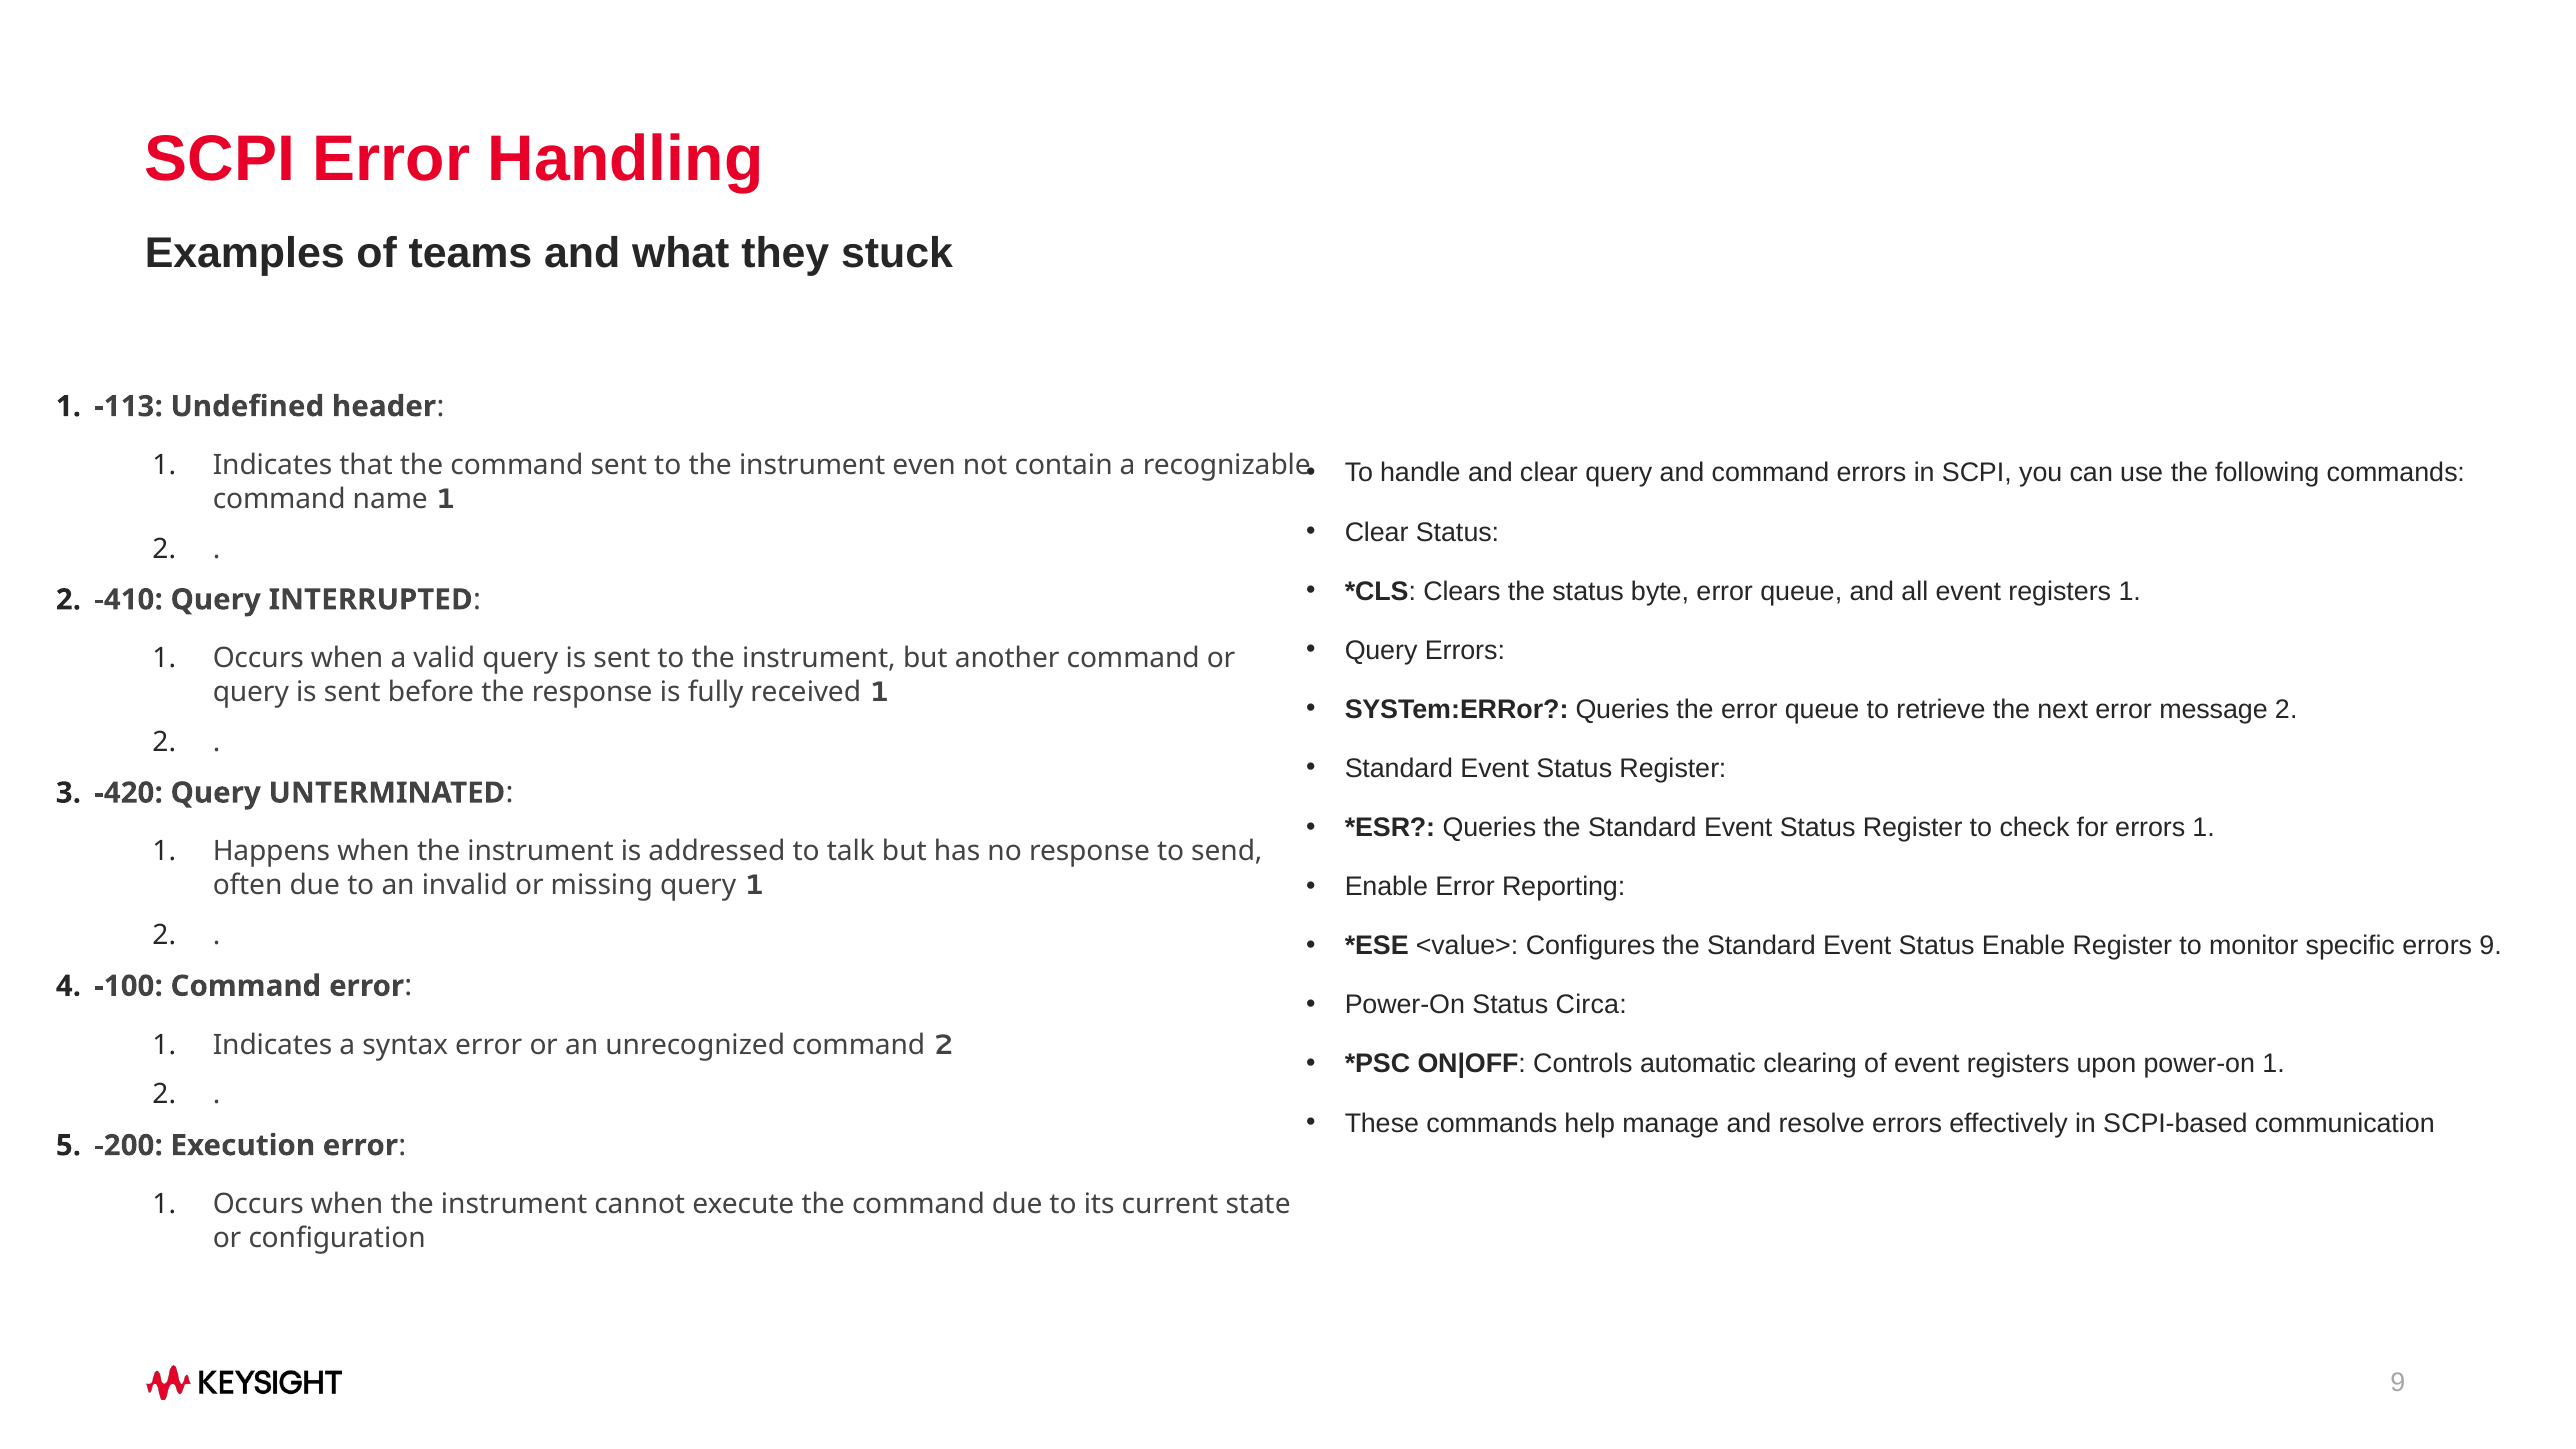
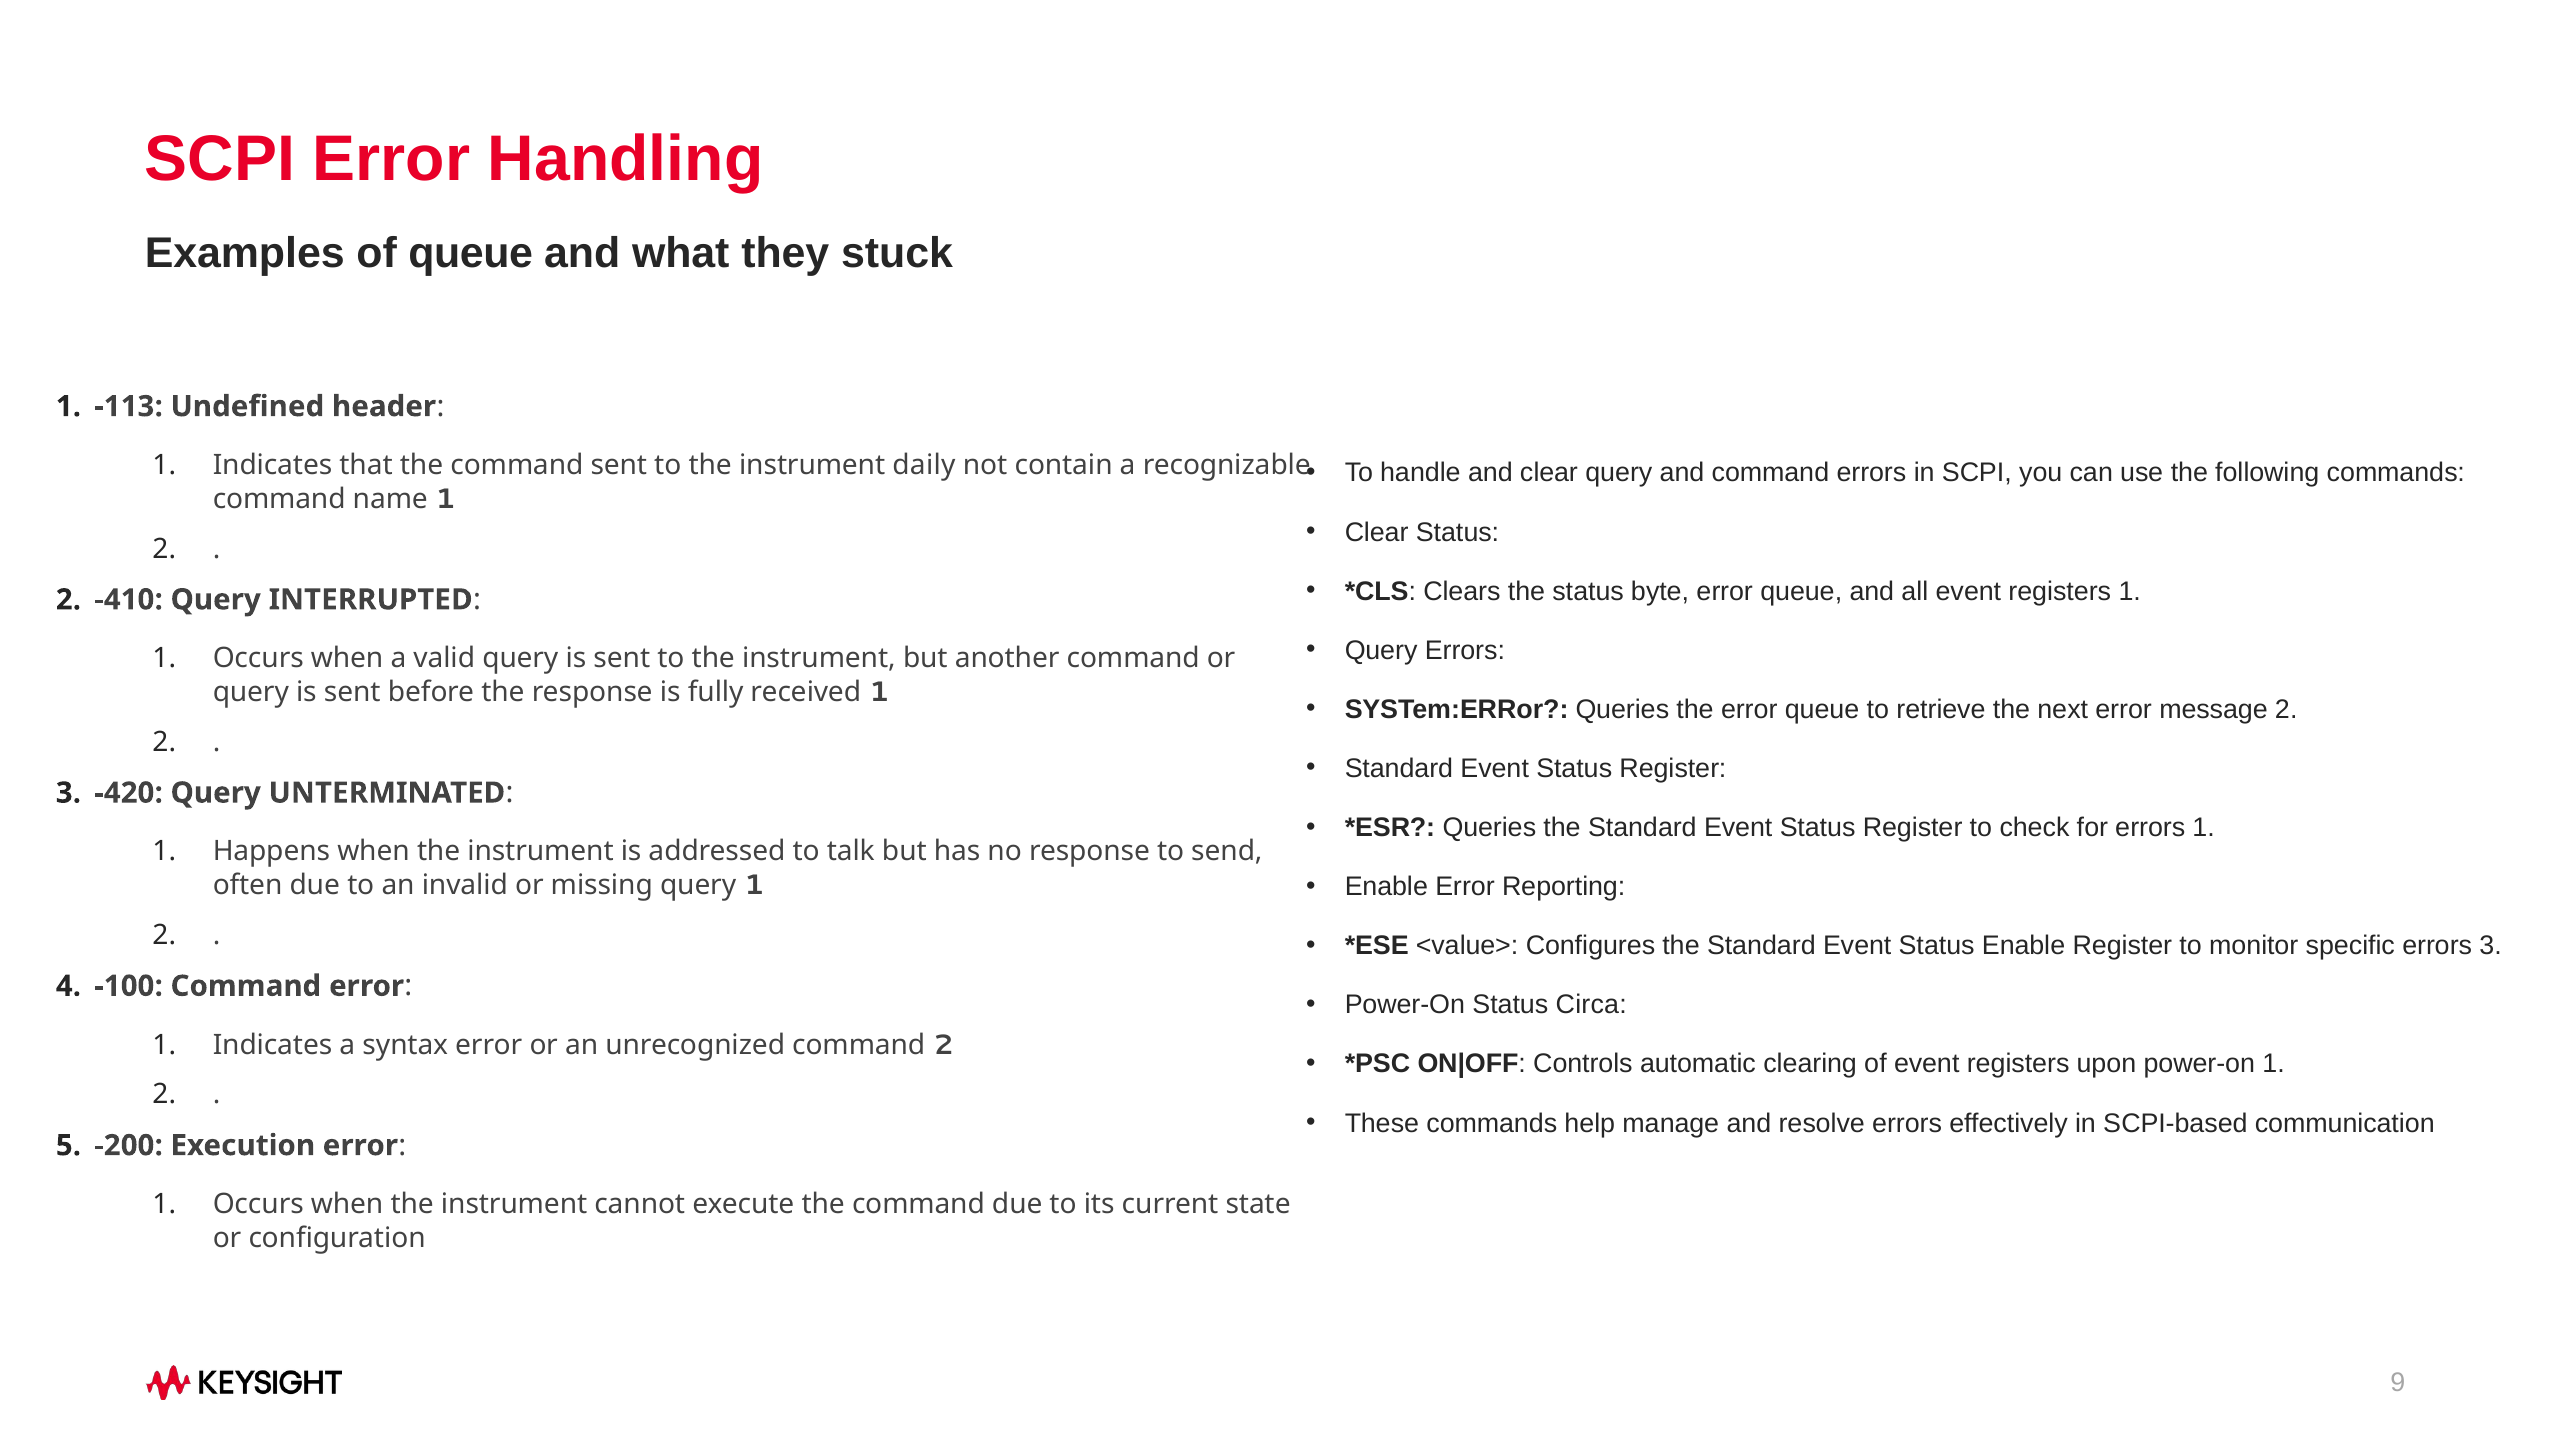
of teams: teams -> queue
even: even -> daily
errors 9: 9 -> 3
